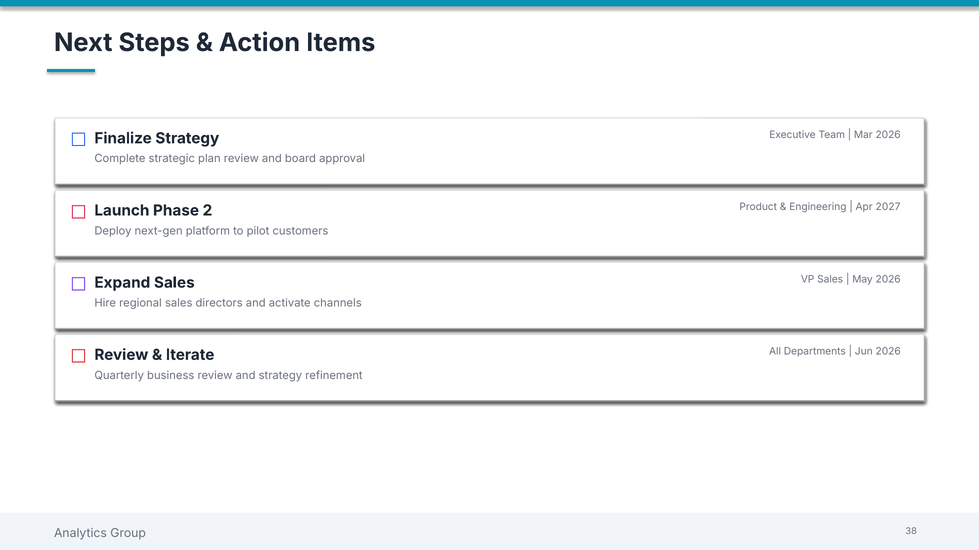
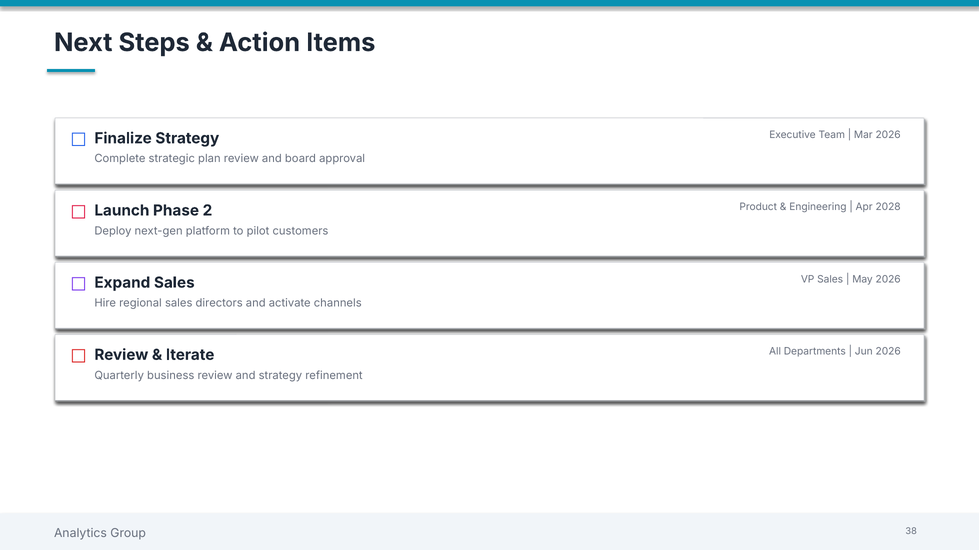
2027: 2027 -> 2028
